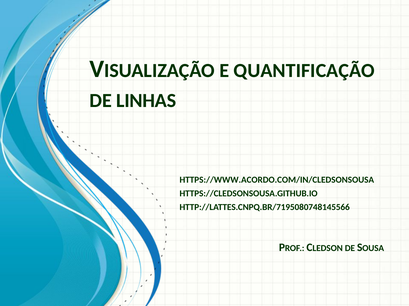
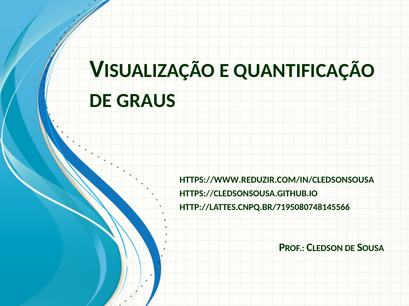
LINHAS: LINHAS -> GRAUS
HTTPS://WWW.ACORDO.COM/IN/CLEDSONSOUSA: HTTPS://WWW.ACORDO.COM/IN/CLEDSONSOUSA -> HTTPS://WWW.REDUZIR.COM/IN/CLEDSONSOUSA
